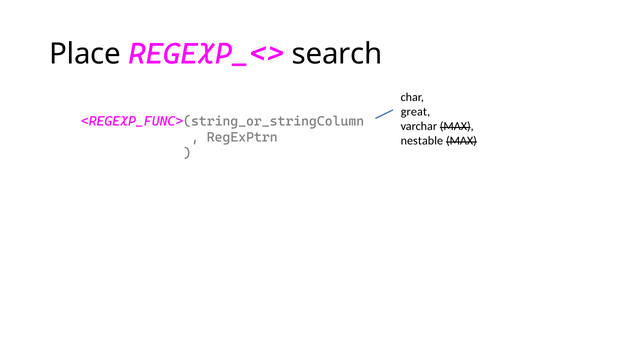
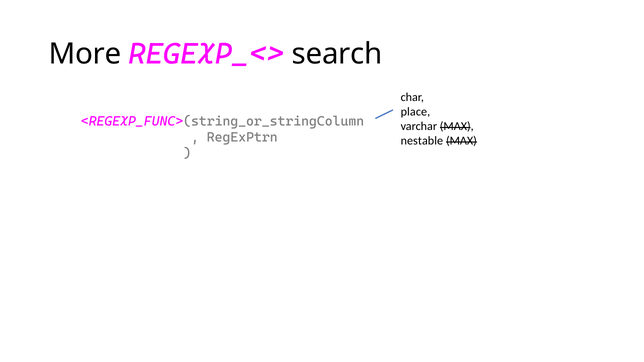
Place: Place -> More
great: great -> place
